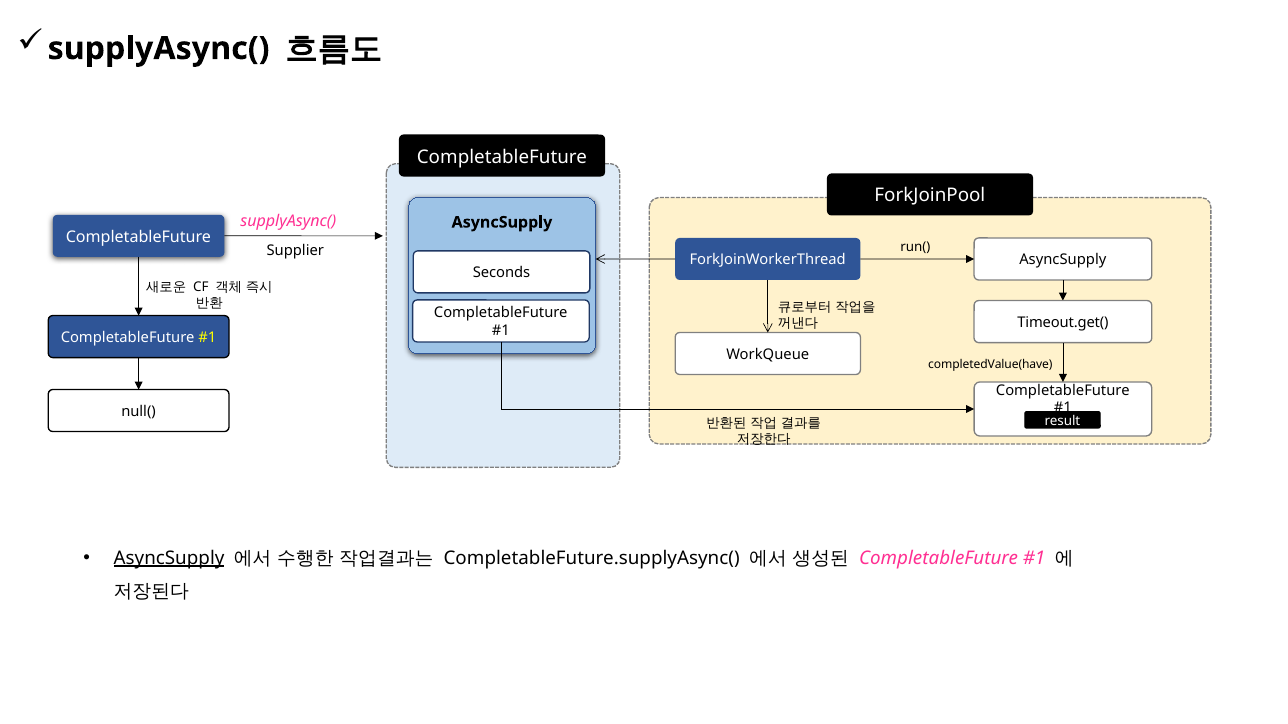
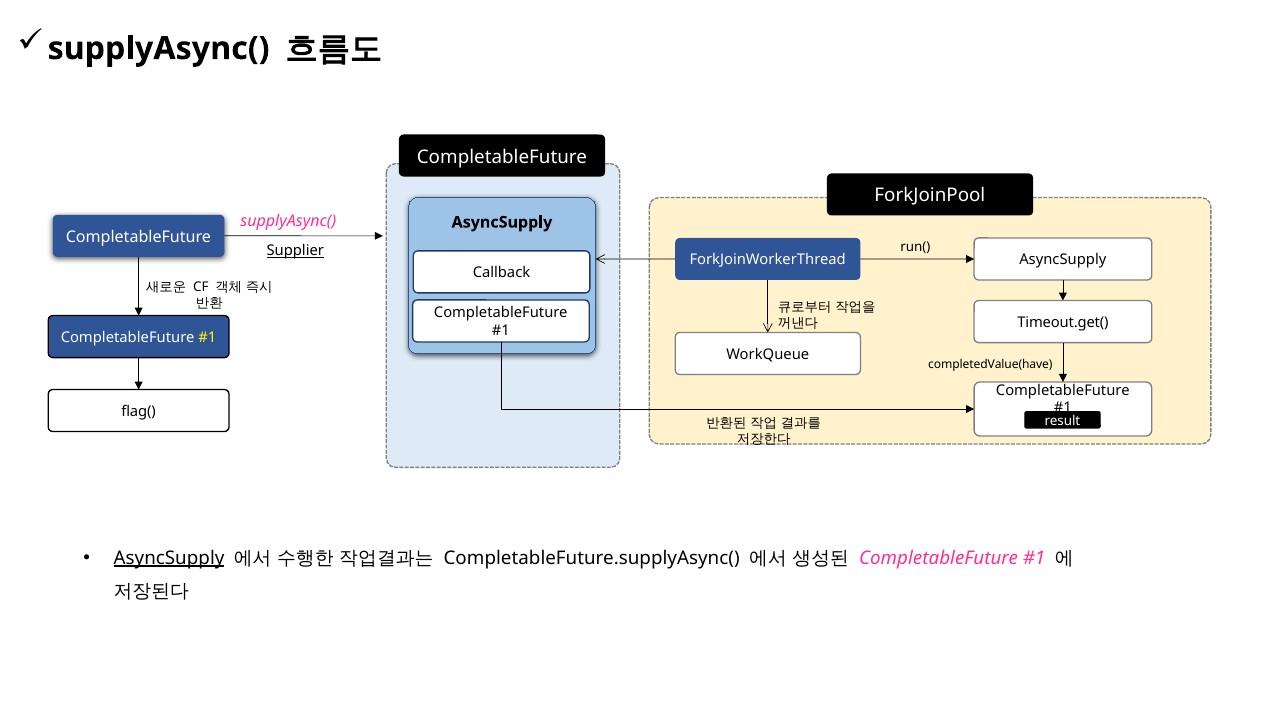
Supplier underline: none -> present
Seconds: Seconds -> Callback
null(: null( -> flag(
